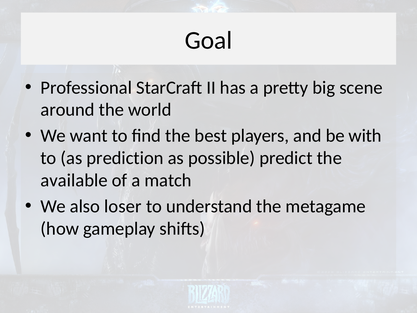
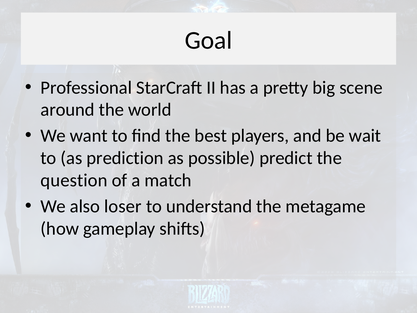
with: with -> wait
available: available -> question
